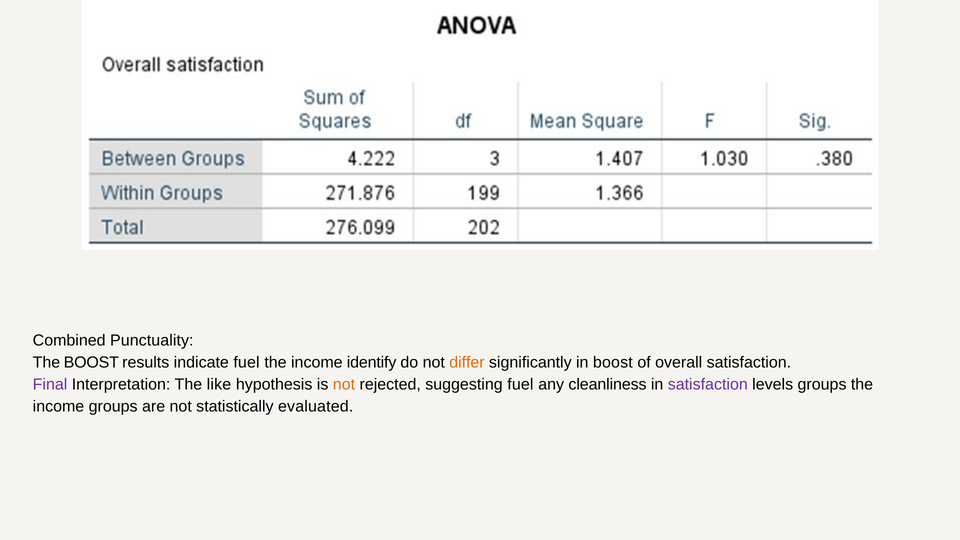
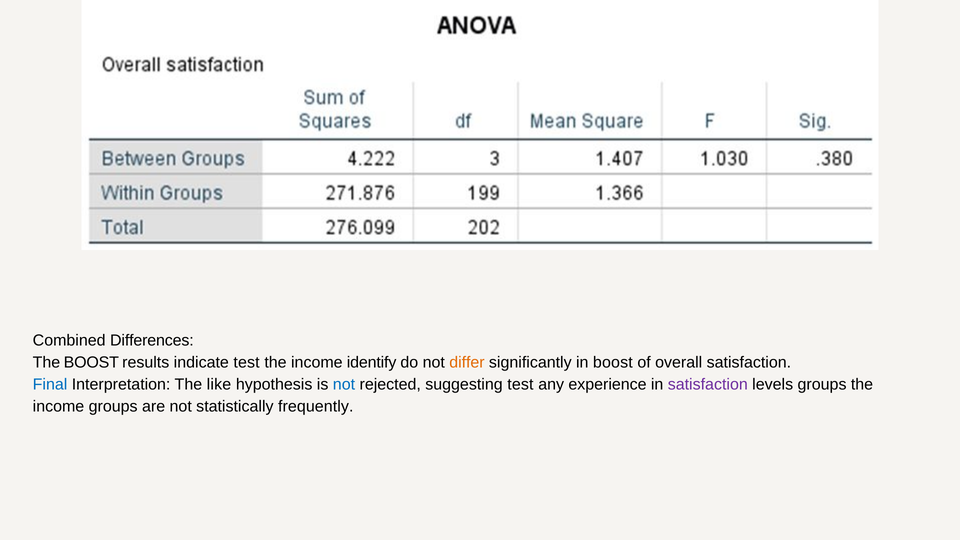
Punctuality: Punctuality -> Differences
indicate fuel: fuel -> test
Final colour: purple -> blue
not at (344, 385) colour: orange -> blue
suggesting fuel: fuel -> test
cleanliness: cleanliness -> experience
evaluated: evaluated -> frequently
